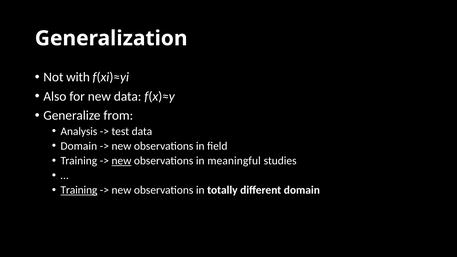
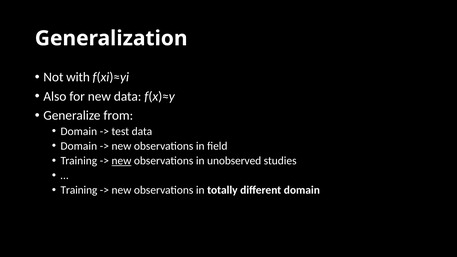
Analysis at (79, 131): Analysis -> Domain
meaningful: meaningful -> unobserved
Training at (79, 190) underline: present -> none
